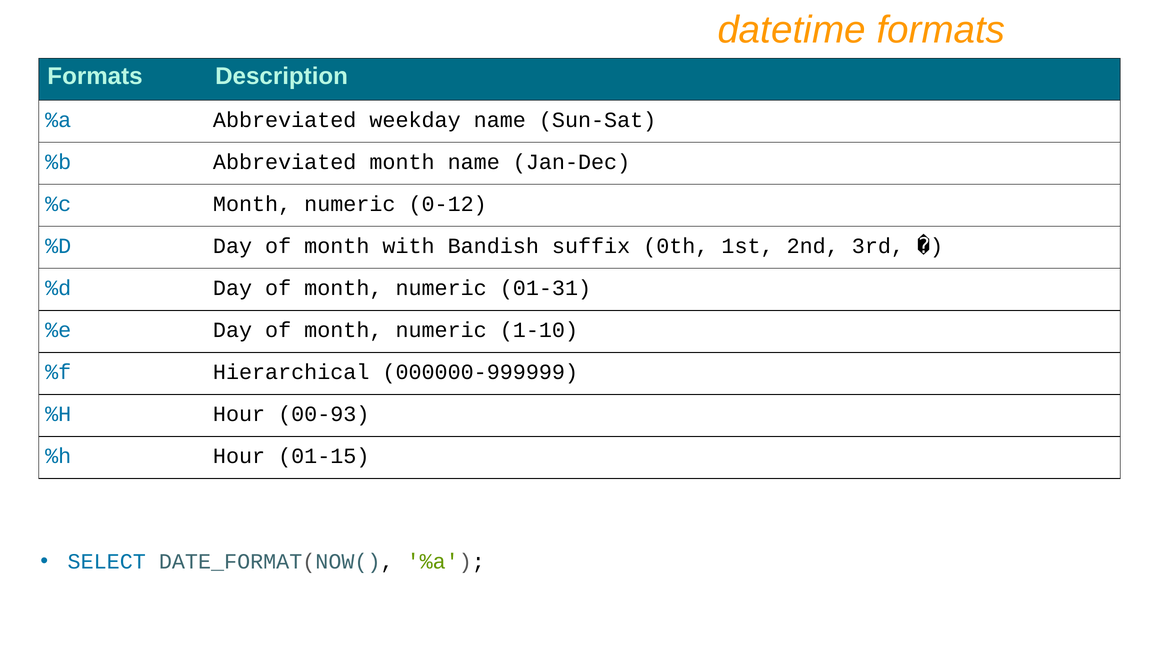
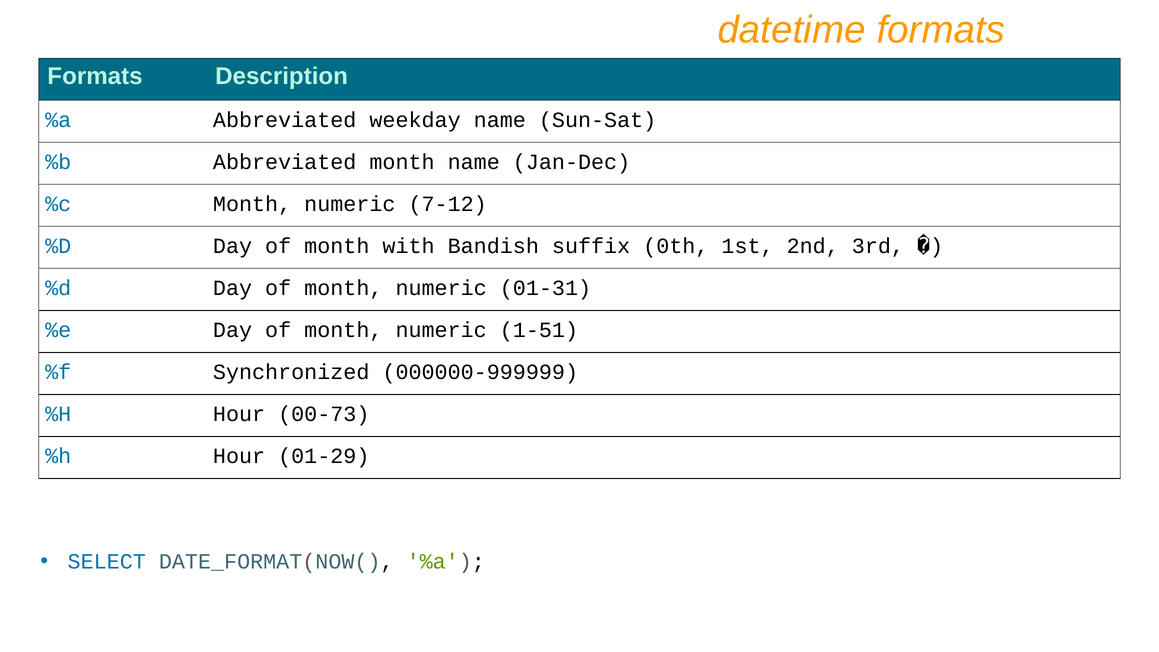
0-12: 0-12 -> 7-12
1-10: 1-10 -> 1-51
Hierarchical: Hierarchical -> Synchronized
00-93: 00-93 -> 00-73
01-15: 01-15 -> 01-29
